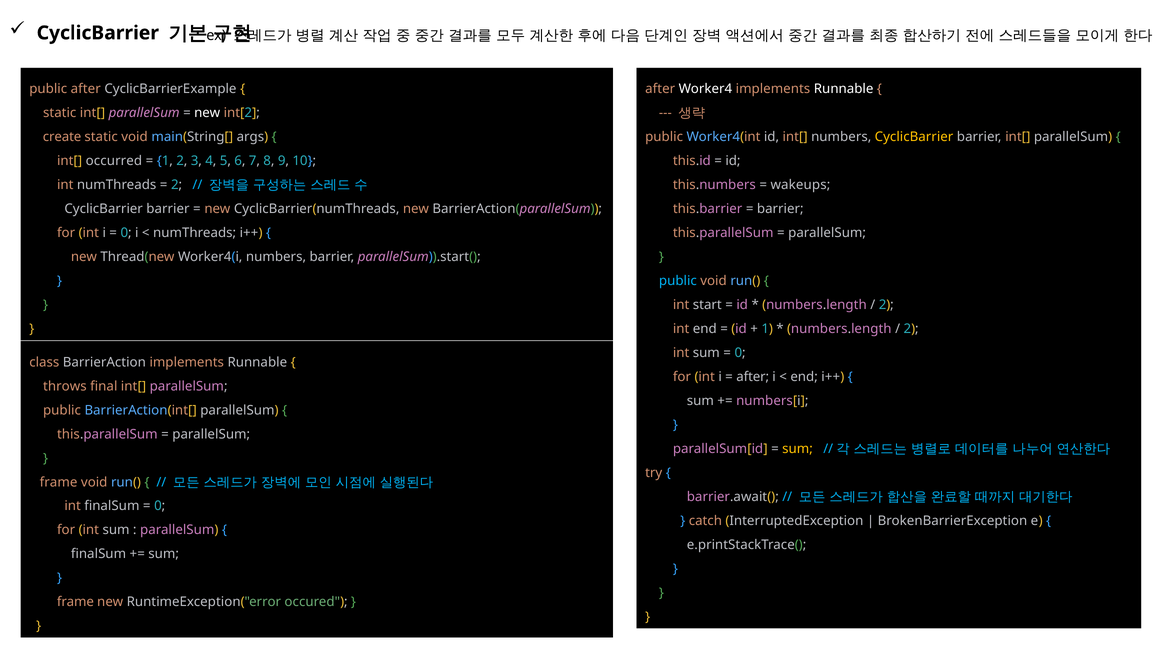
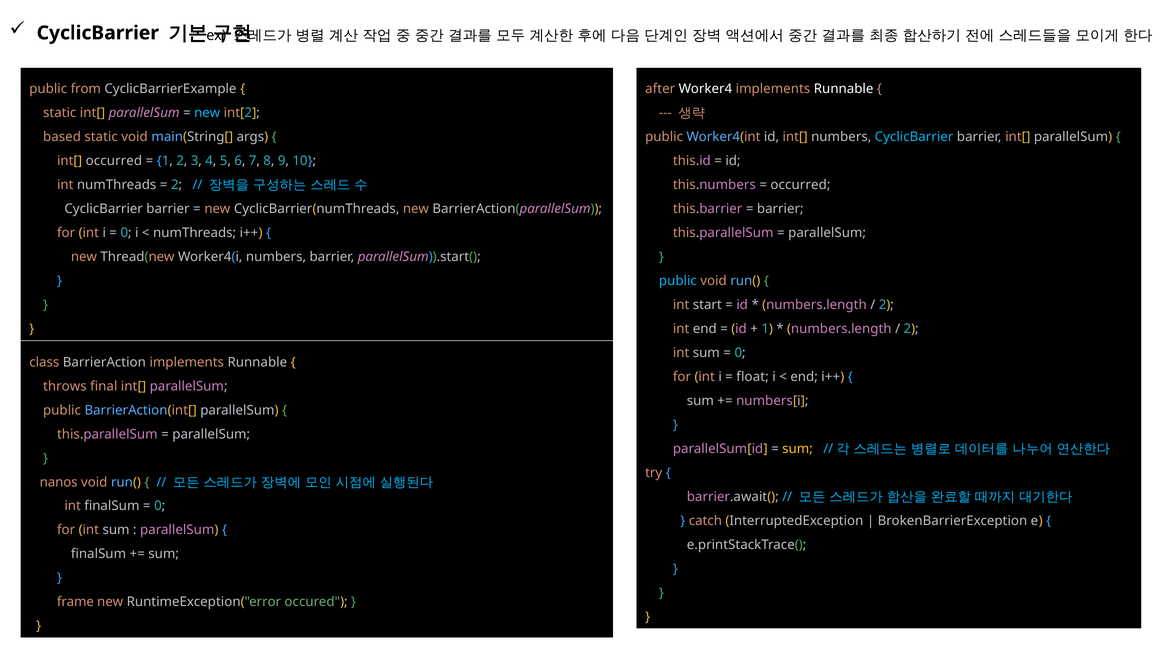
public after: after -> from
new at (207, 113) colour: white -> light blue
create: create -> based
CyclicBarrier at (914, 137) colour: yellow -> light blue
wakeups at (800, 185): wakeups -> occurred
after at (753, 377): after -> float
frame at (59, 482): frame -> nanos
